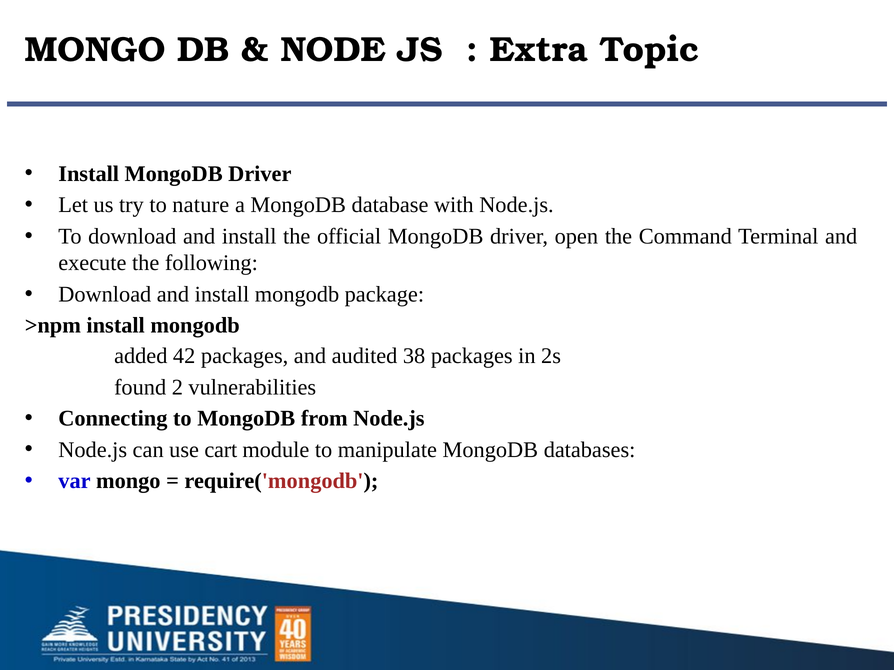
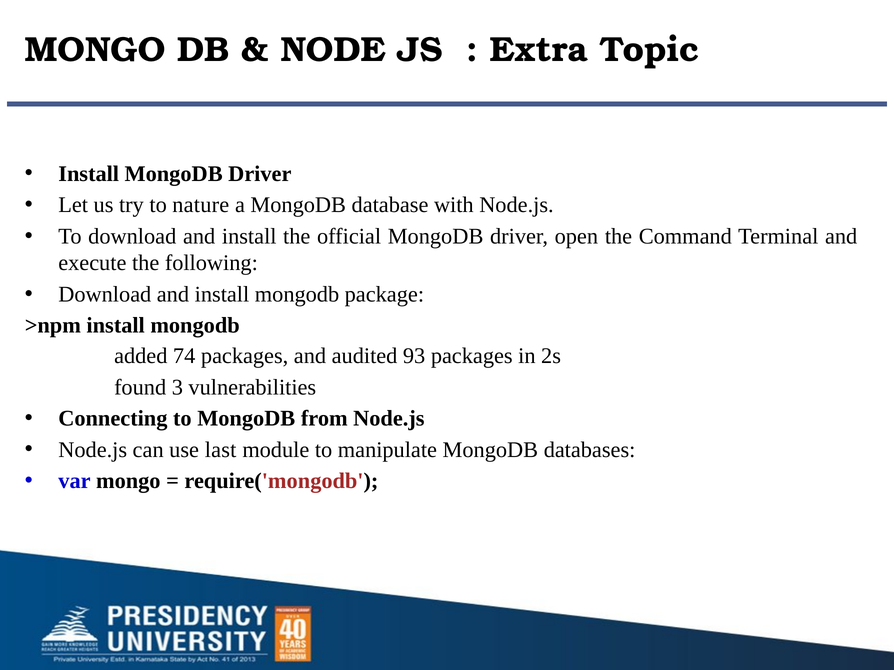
42: 42 -> 74
38: 38 -> 93
2: 2 -> 3
cart: cart -> last
